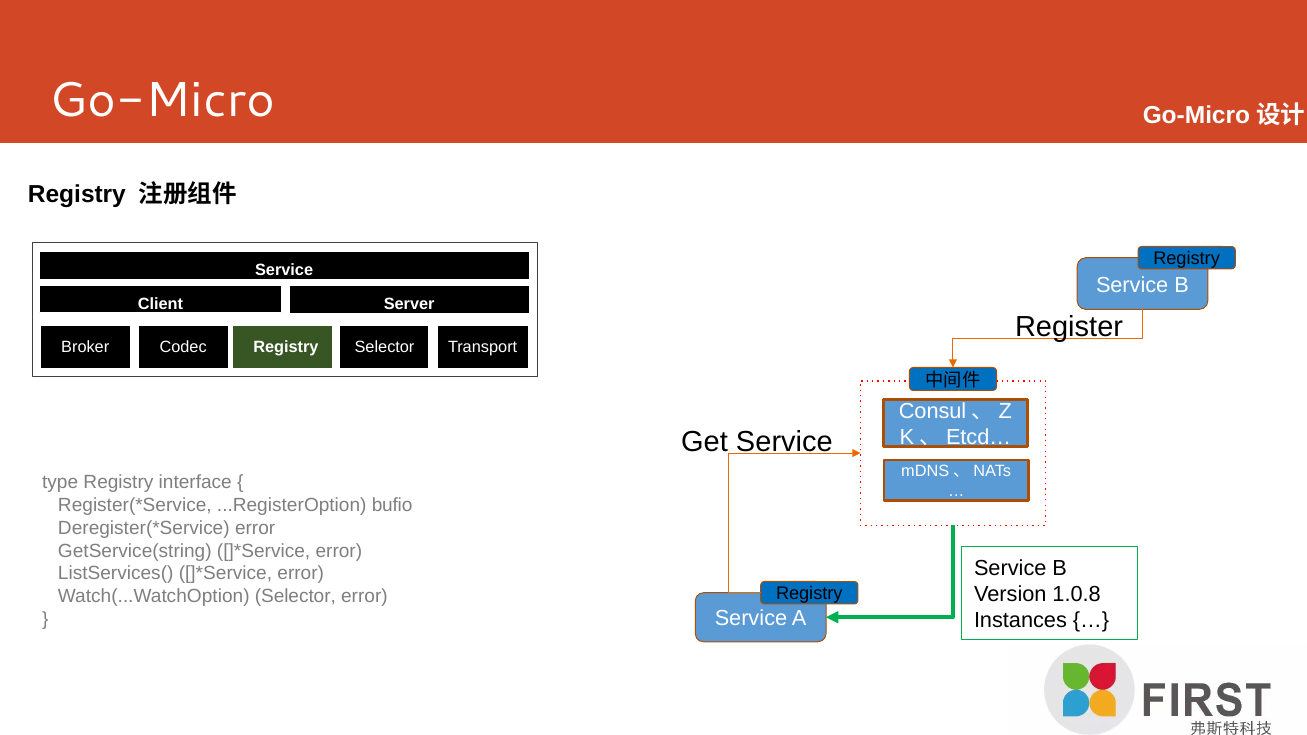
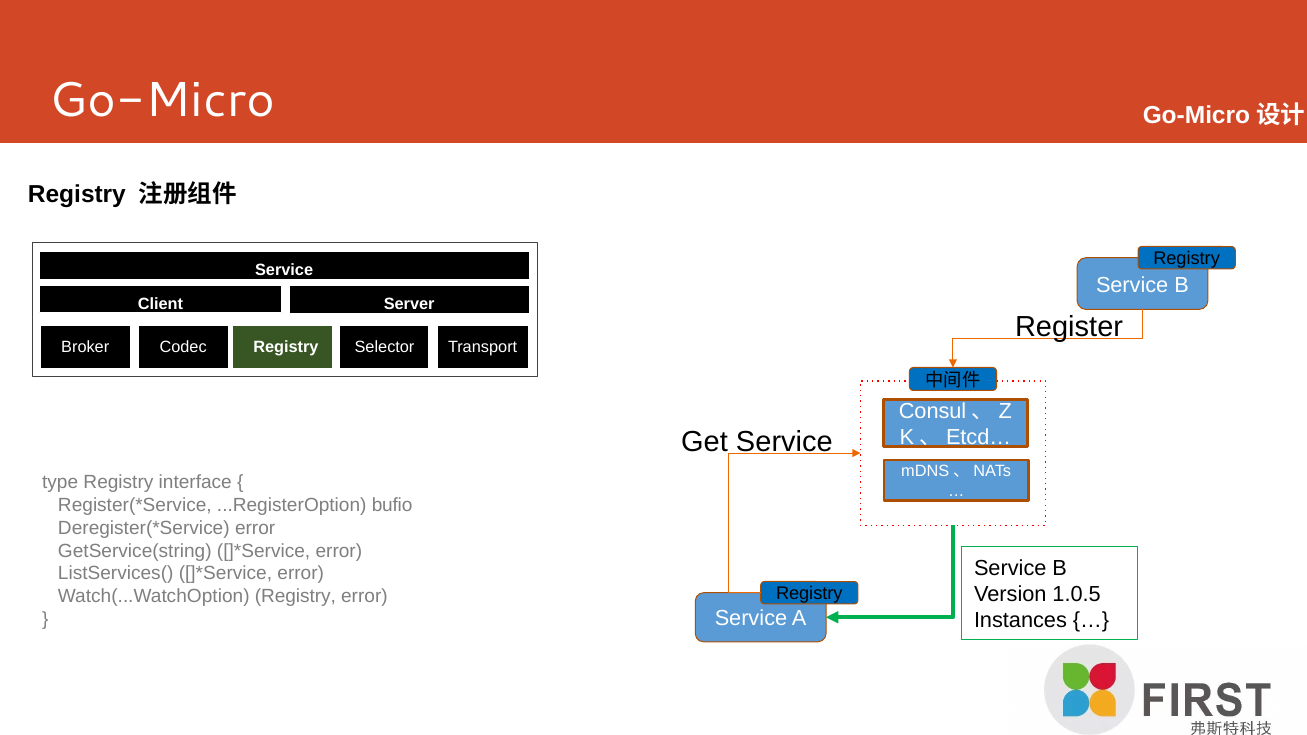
1.0.8: 1.0.8 -> 1.0.5
Watch(...WatchOption Selector: Selector -> Registry
